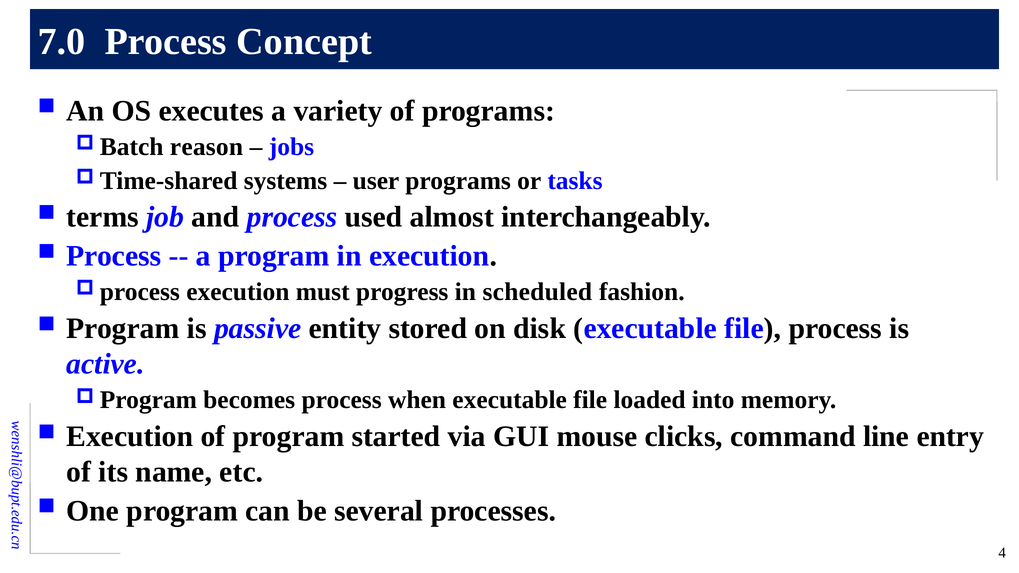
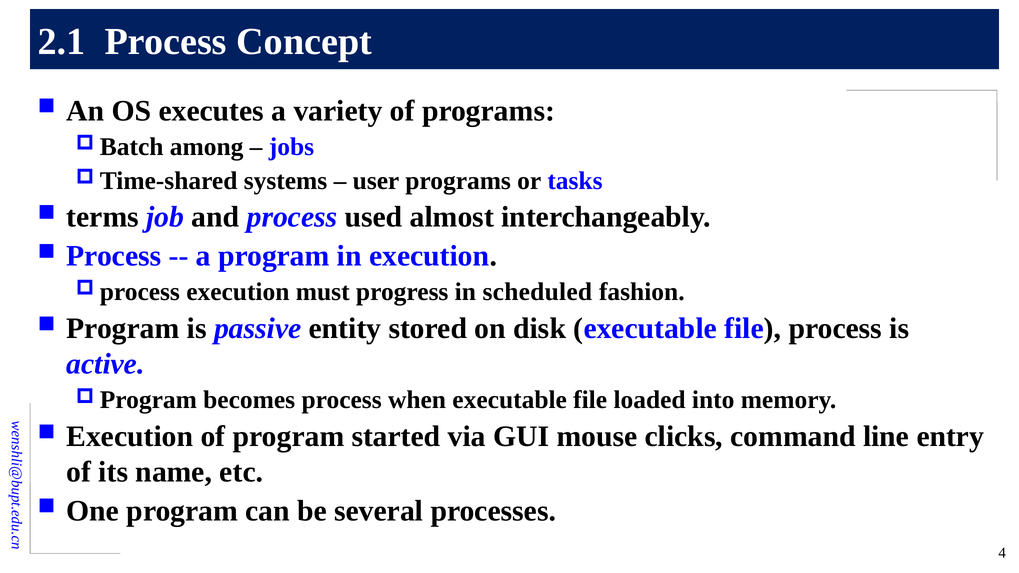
7.0: 7.0 -> 2.1
reason: reason -> among
